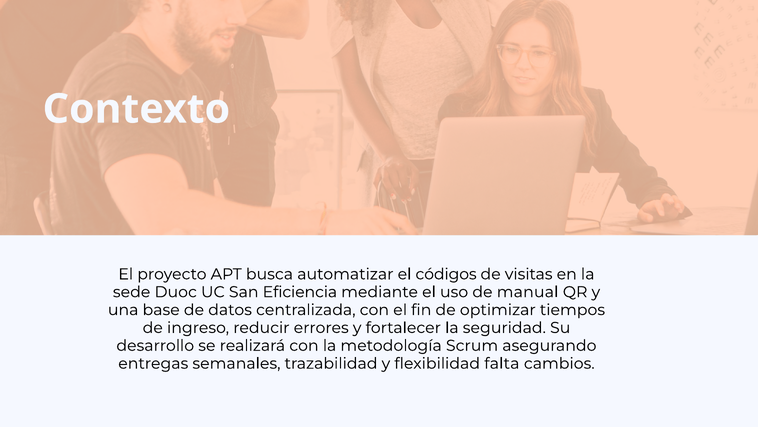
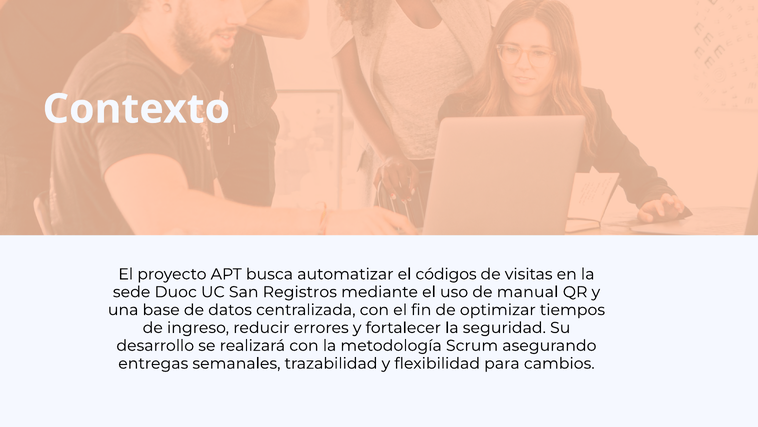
Eficiencia: Eficiencia -> Registros
falta: falta -> para
